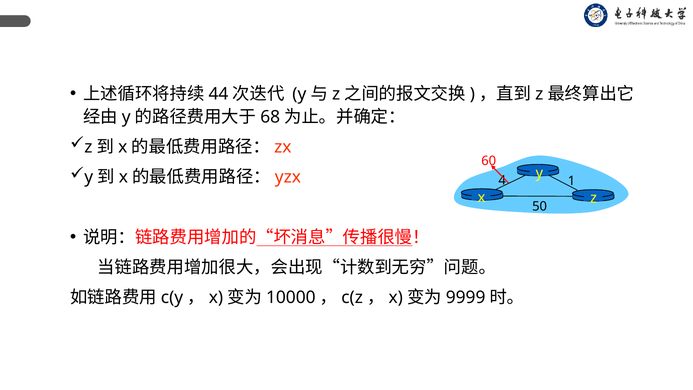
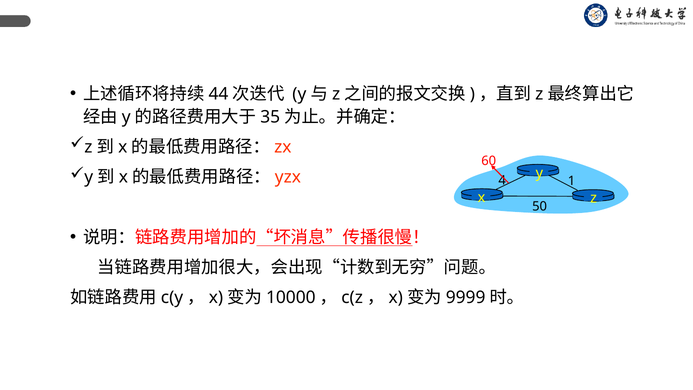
68: 68 -> 35
